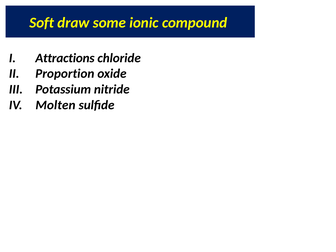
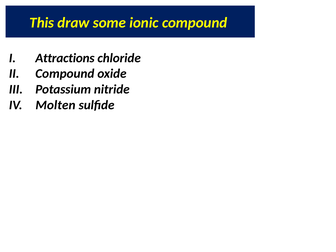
Soft: Soft -> This
Proportion at (65, 74): Proportion -> Compound
